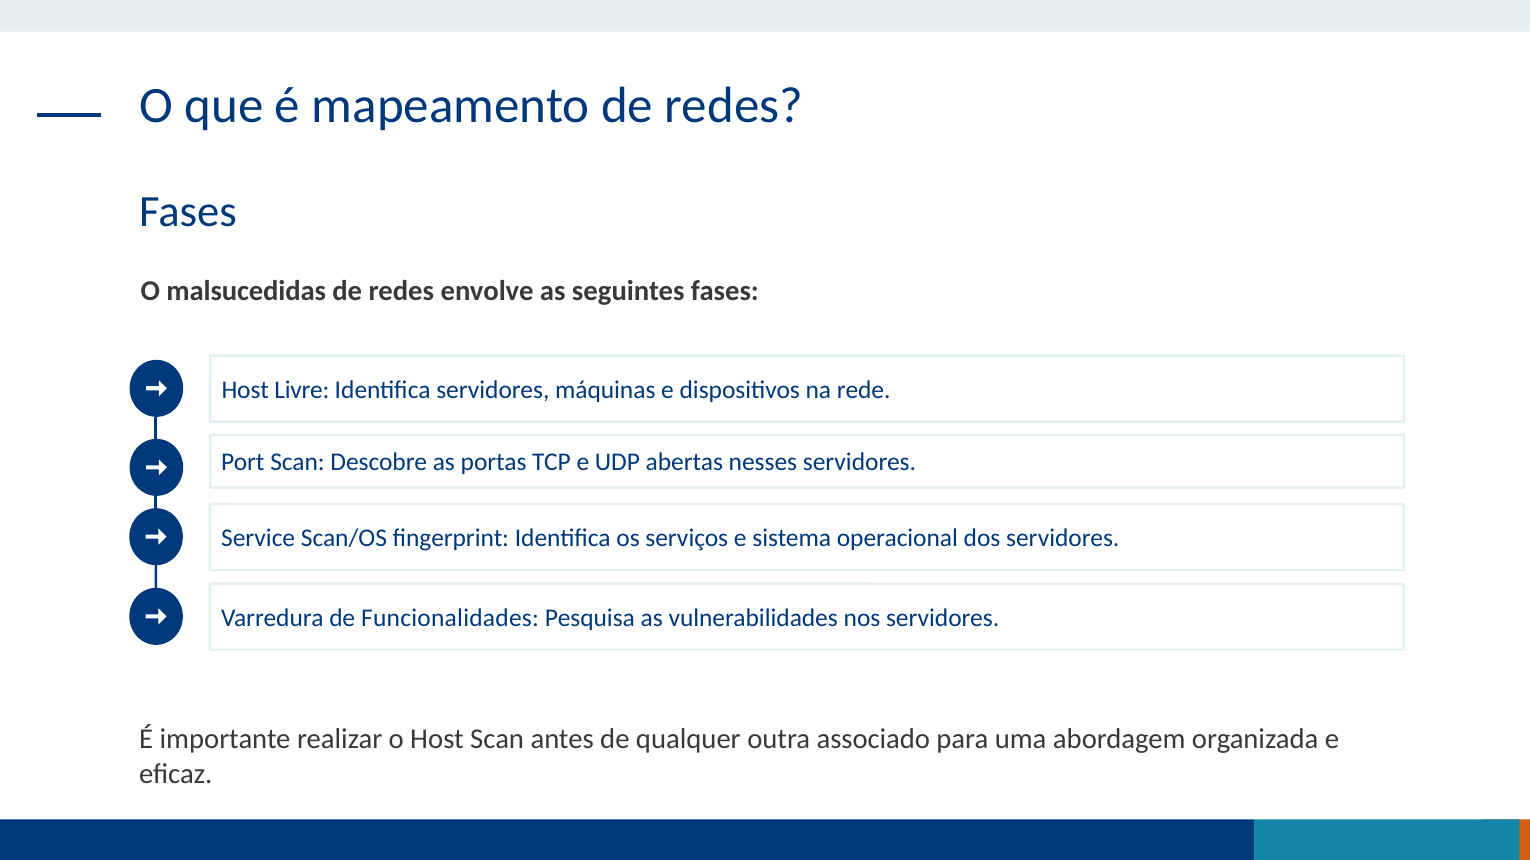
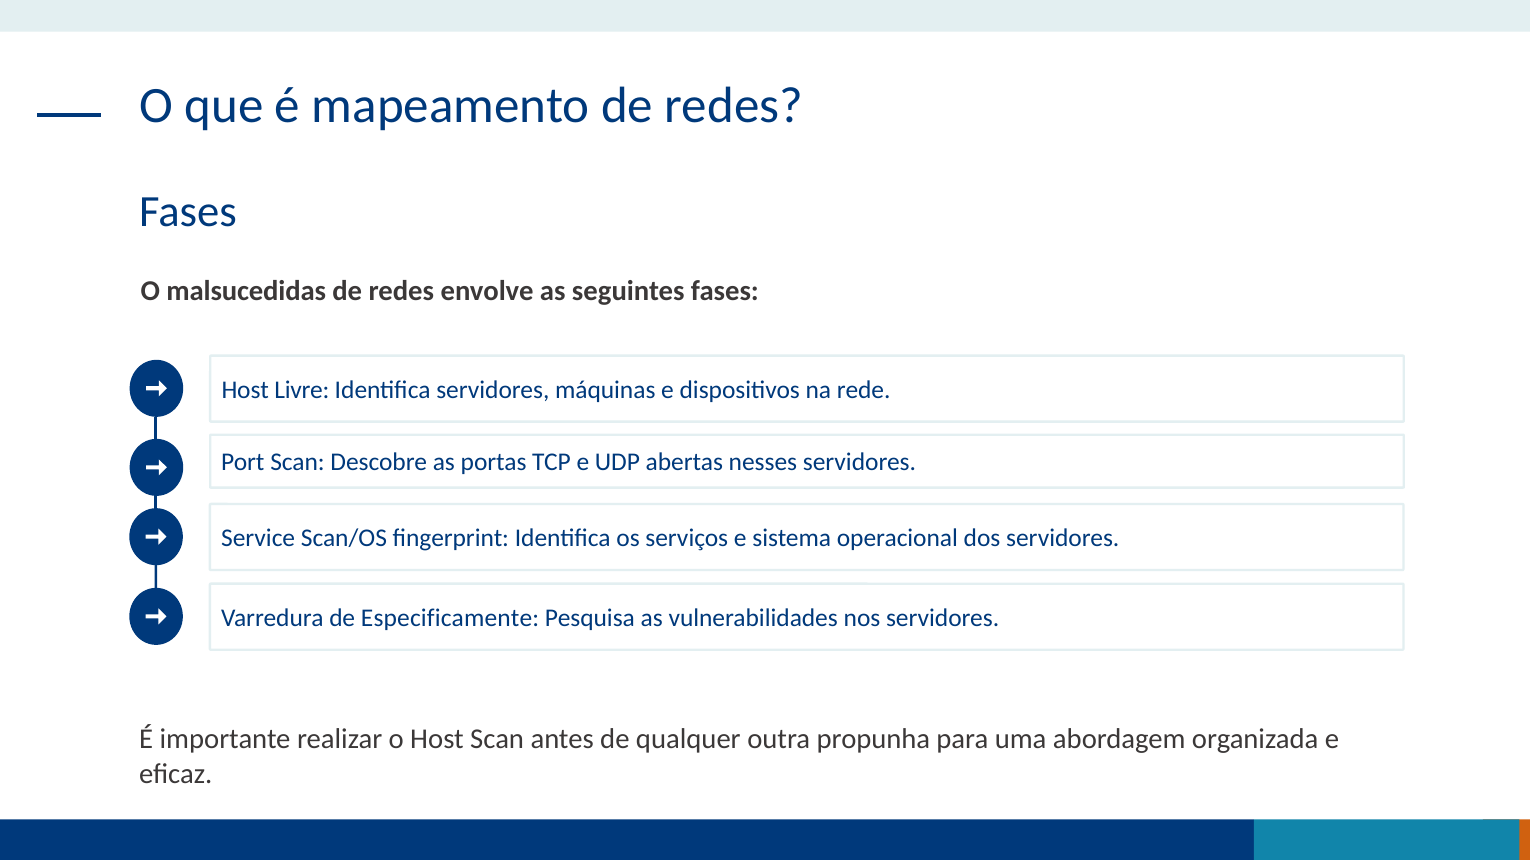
Funcionalidades: Funcionalidades -> Especificamente
associado: associado -> propunha
